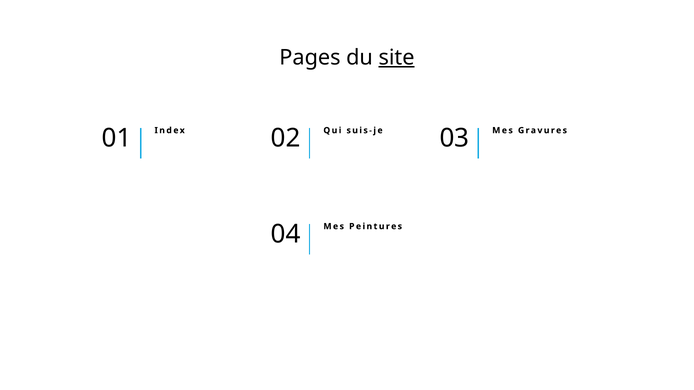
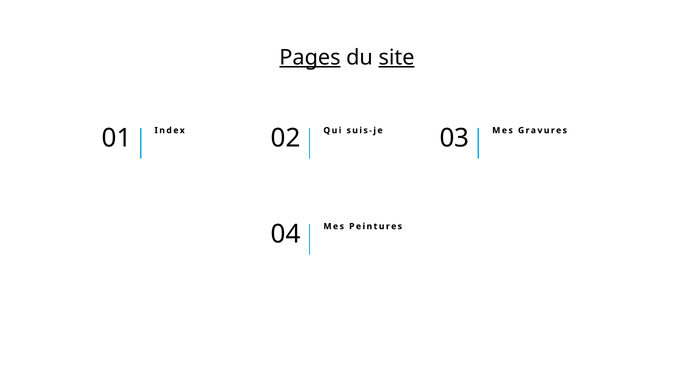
Pages underline: none -> present
